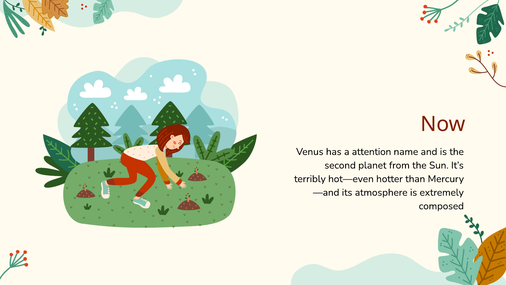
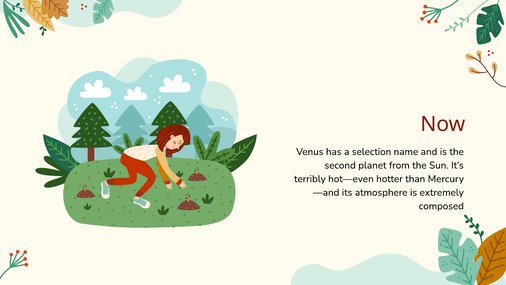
attention: attention -> selection
